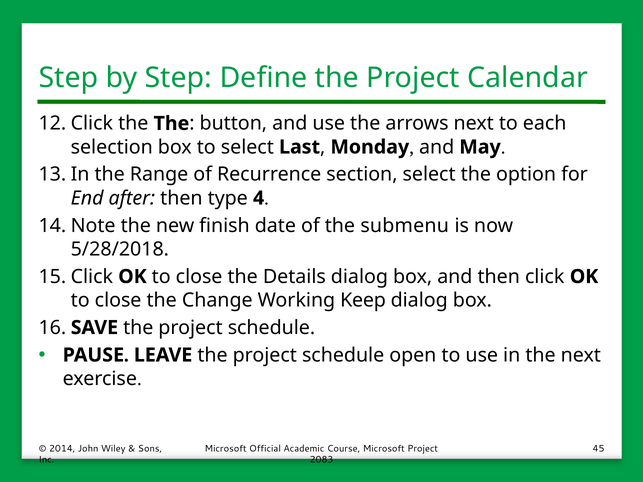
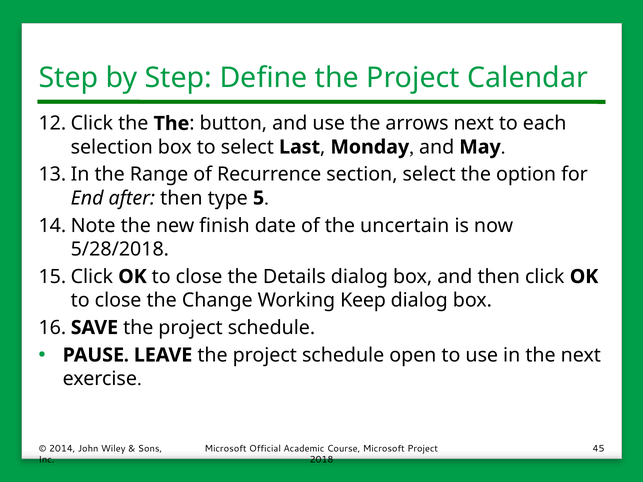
4: 4 -> 5
submenu: submenu -> uncertain
2083: 2083 -> 2018
